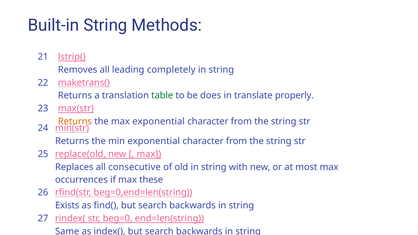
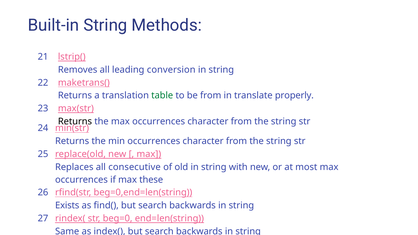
completely: completely -> conversion
be does: does -> from
Returns at (75, 121) colour: orange -> black
the max exponential: exponential -> occurrences
min exponential: exponential -> occurrences
